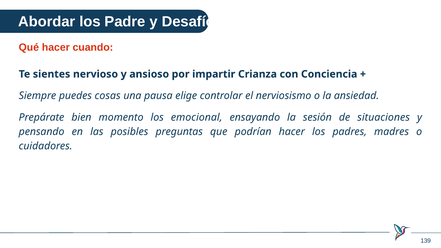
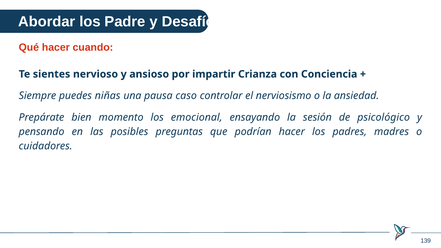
cosas: cosas -> niñas
elige: elige -> caso
situaciones: situaciones -> psicológico
